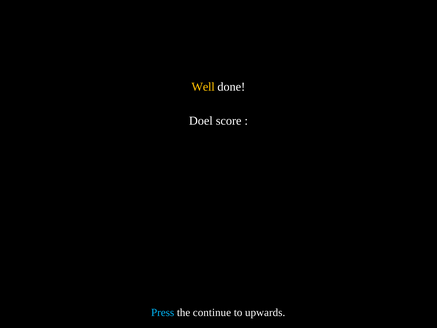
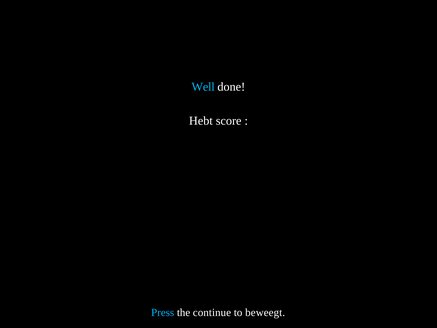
Well colour: yellow -> light blue
Doel: Doel -> Hebt
upwards: upwards -> beweegt
